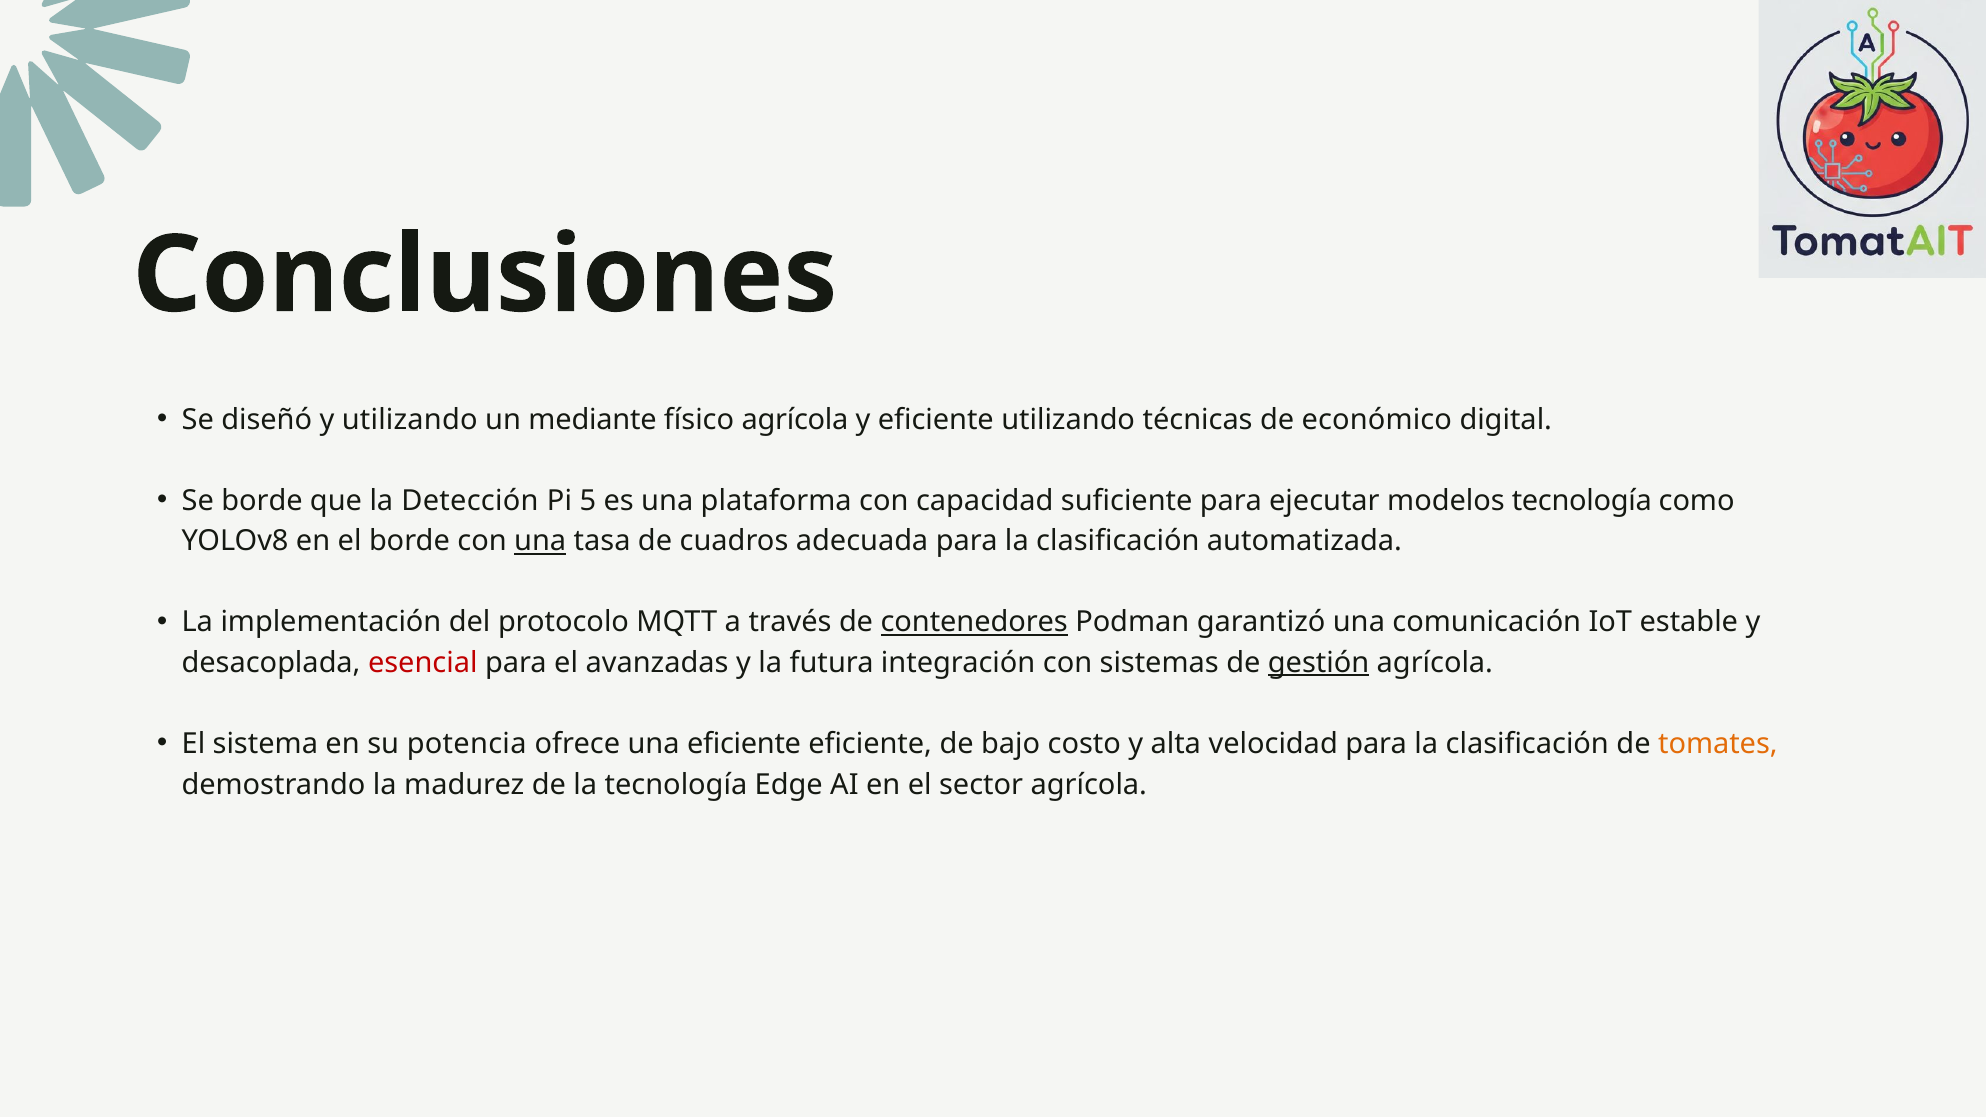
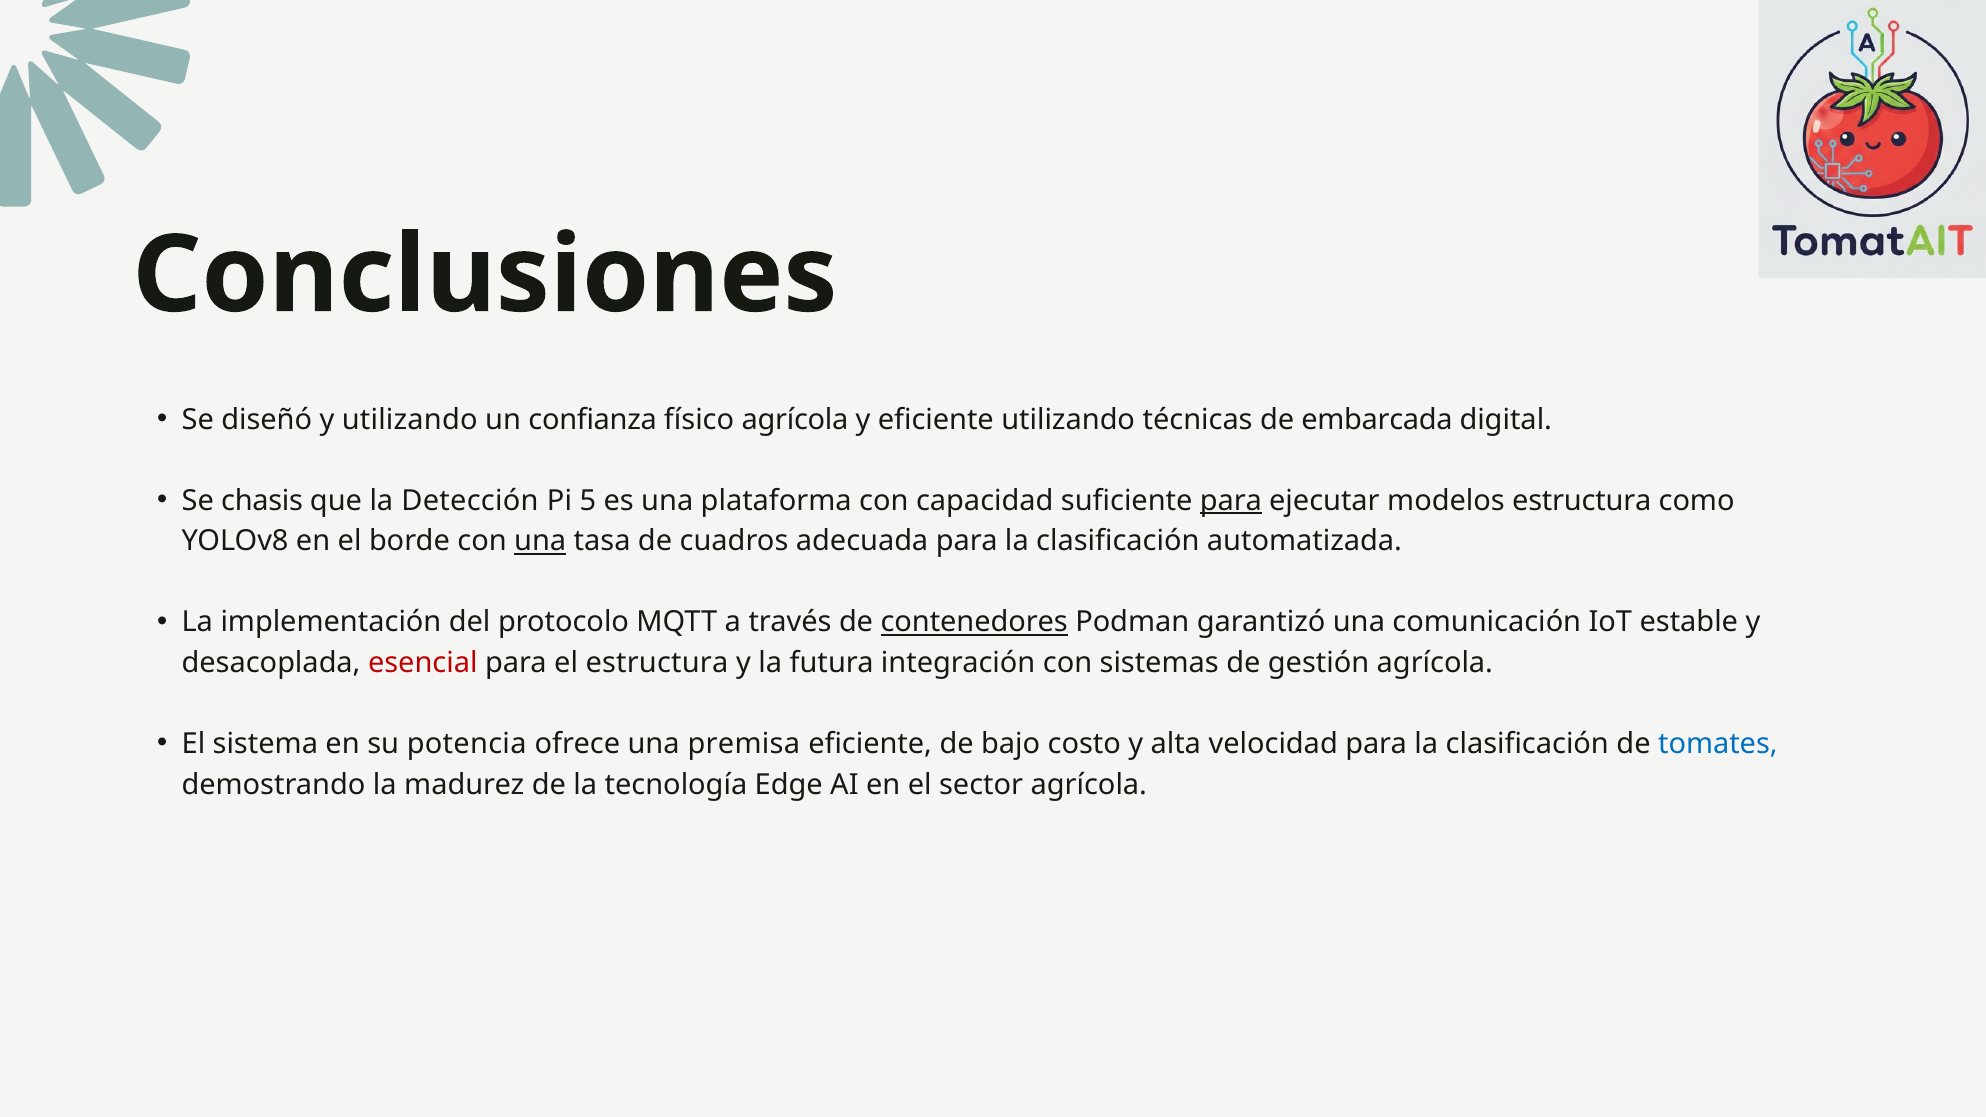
mediante: mediante -> confianza
económico: económico -> embarcada
Se borde: borde -> chasis
para at (1231, 501) underline: none -> present
modelos tecnología: tecnología -> estructura
el avanzadas: avanzadas -> estructura
gestión underline: present -> none
una eficiente: eficiente -> premisa
tomates colour: orange -> blue
